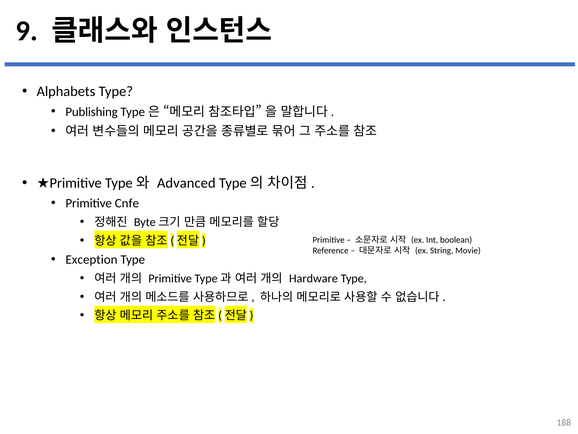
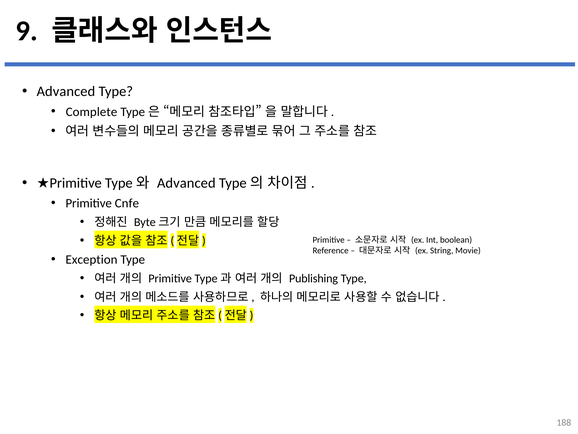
Alphabets at (66, 91): Alphabets -> Advanced
Publishing: Publishing -> Complete
Hardware: Hardware -> Publishing
